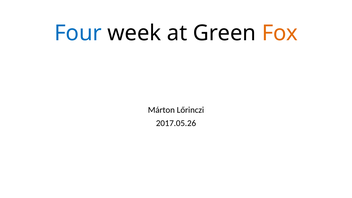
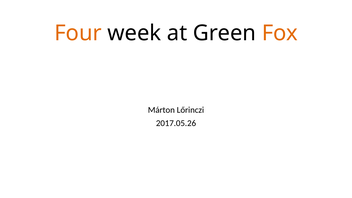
Four colour: blue -> orange
